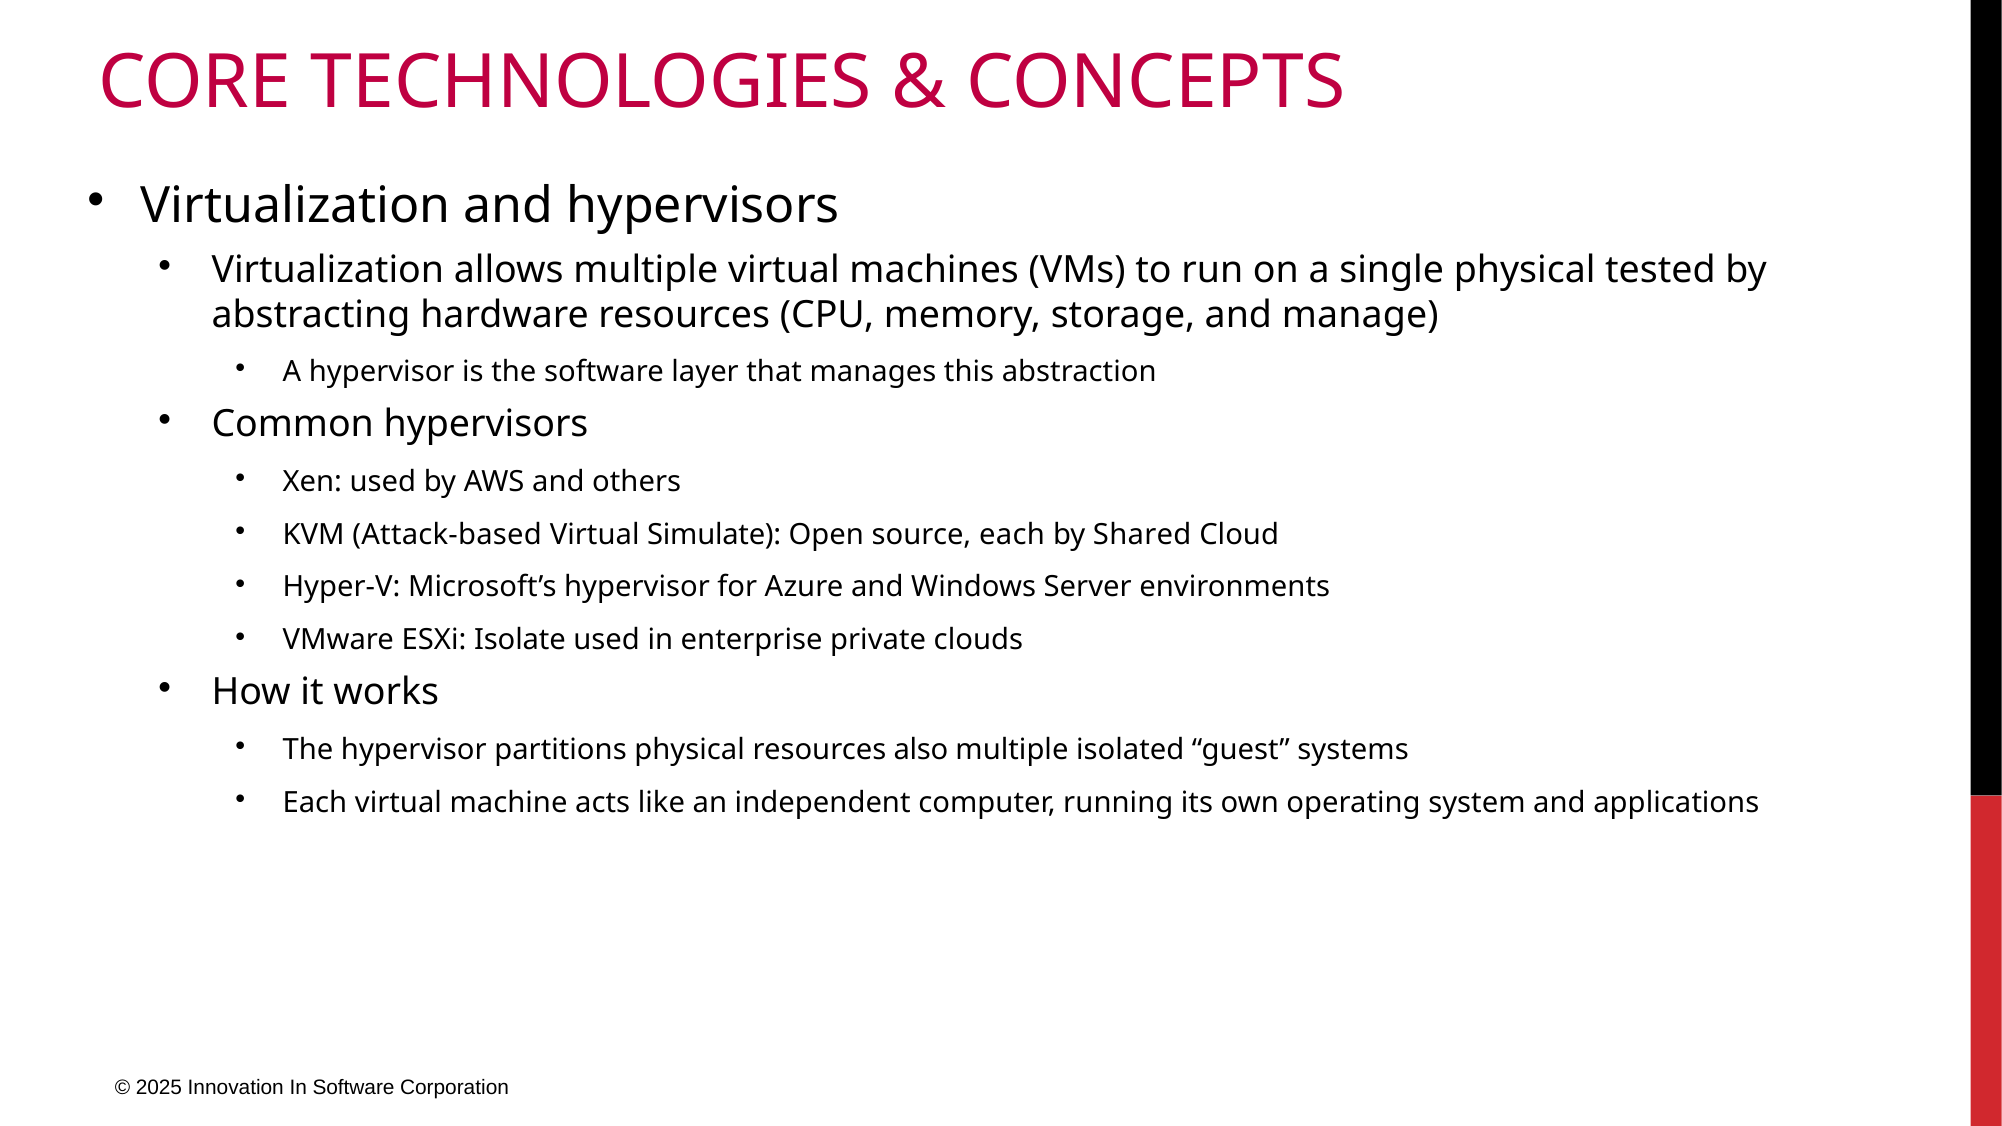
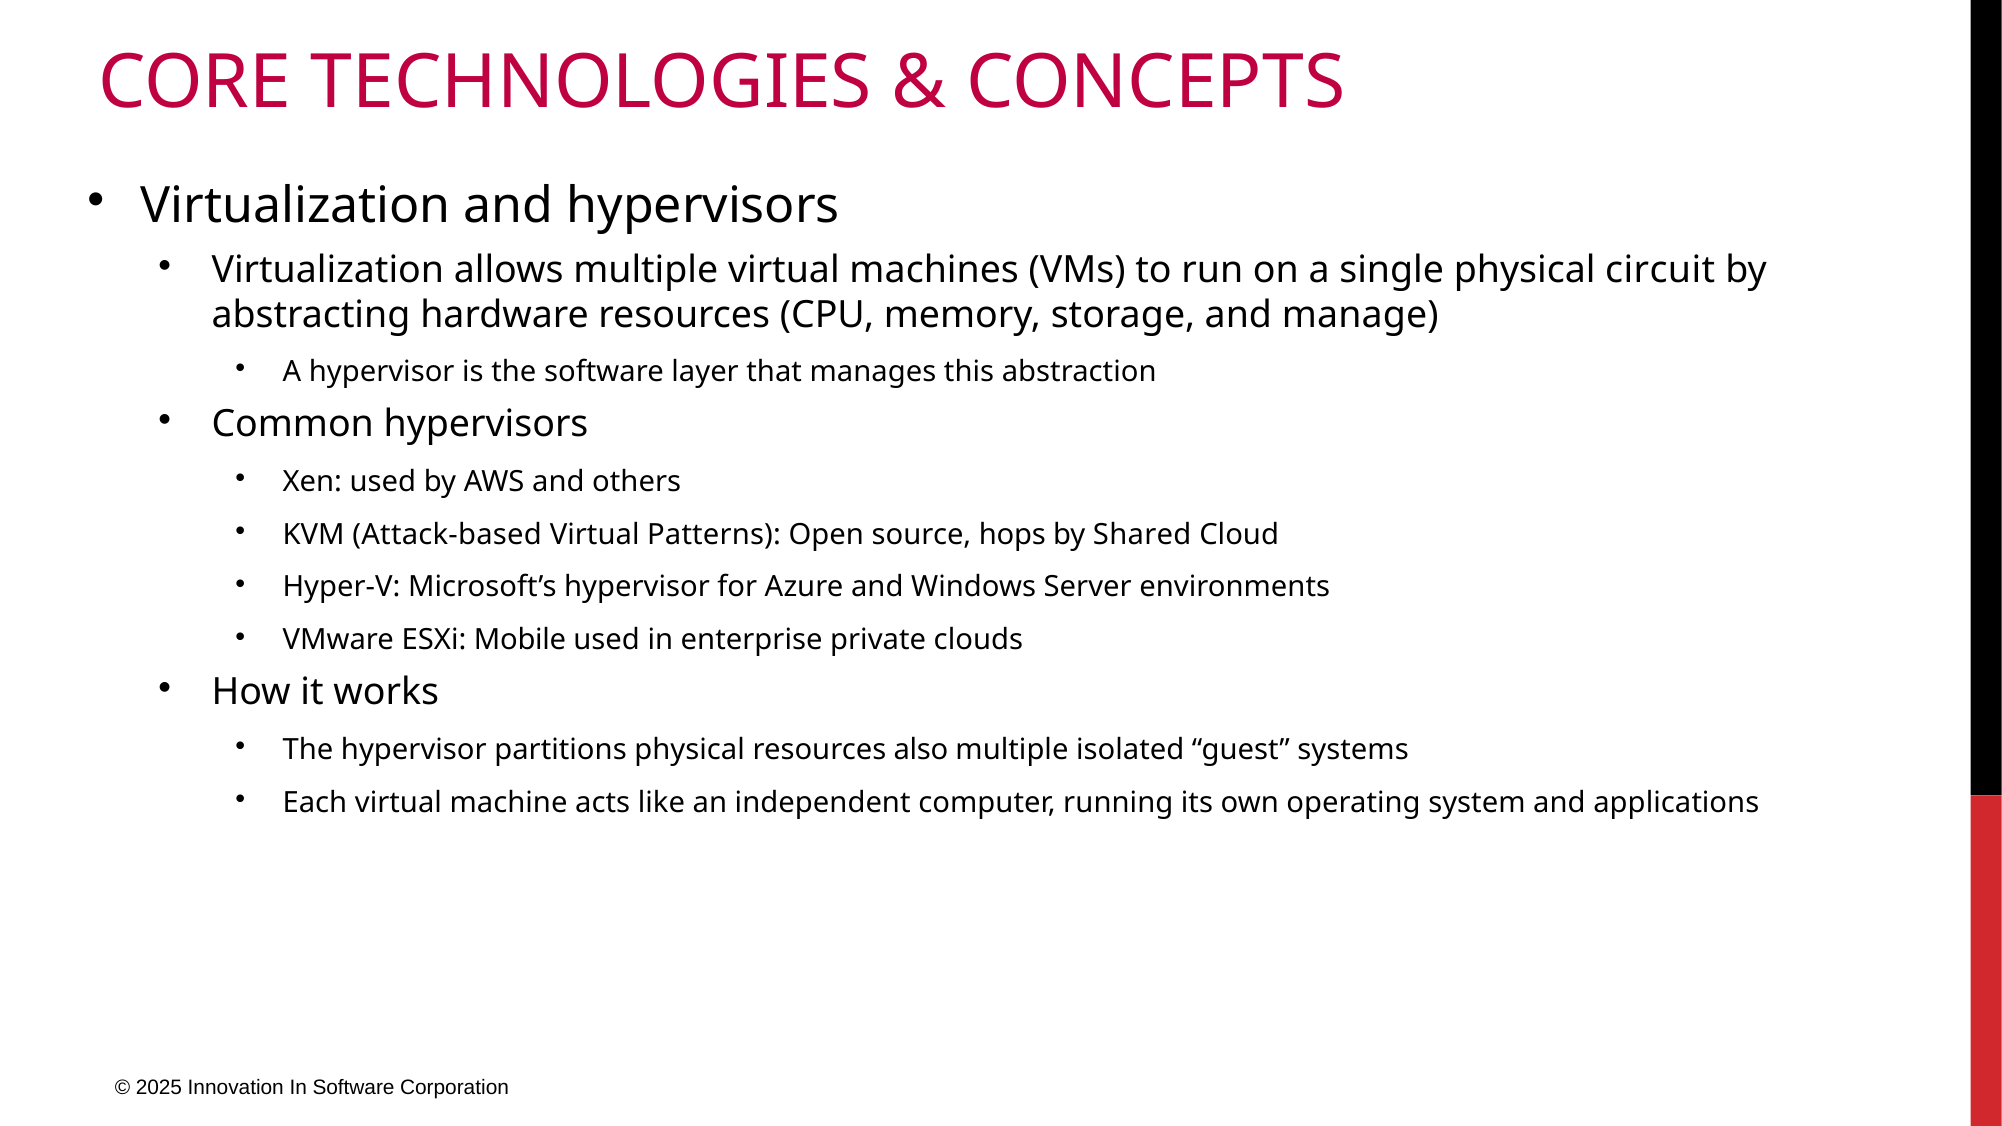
tested: tested -> circuit
Simulate: Simulate -> Patterns
source each: each -> hops
Isolate: Isolate -> Mobile
